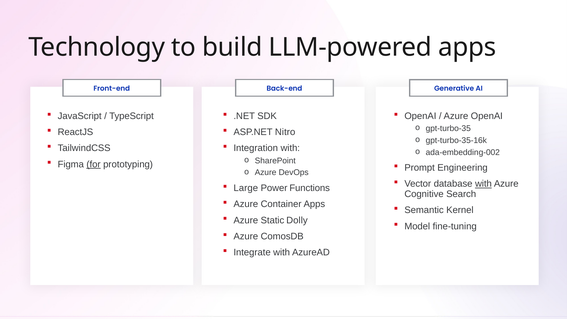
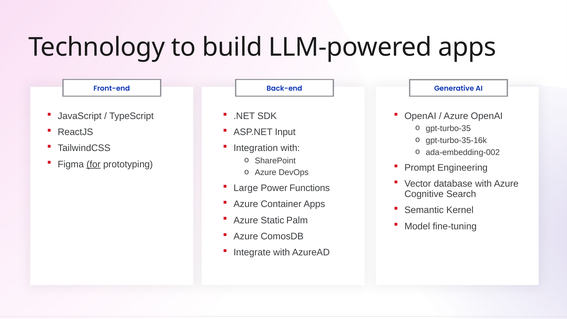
Nitro: Nitro -> Input
with at (483, 184) underline: present -> none
Dolly: Dolly -> Palm
